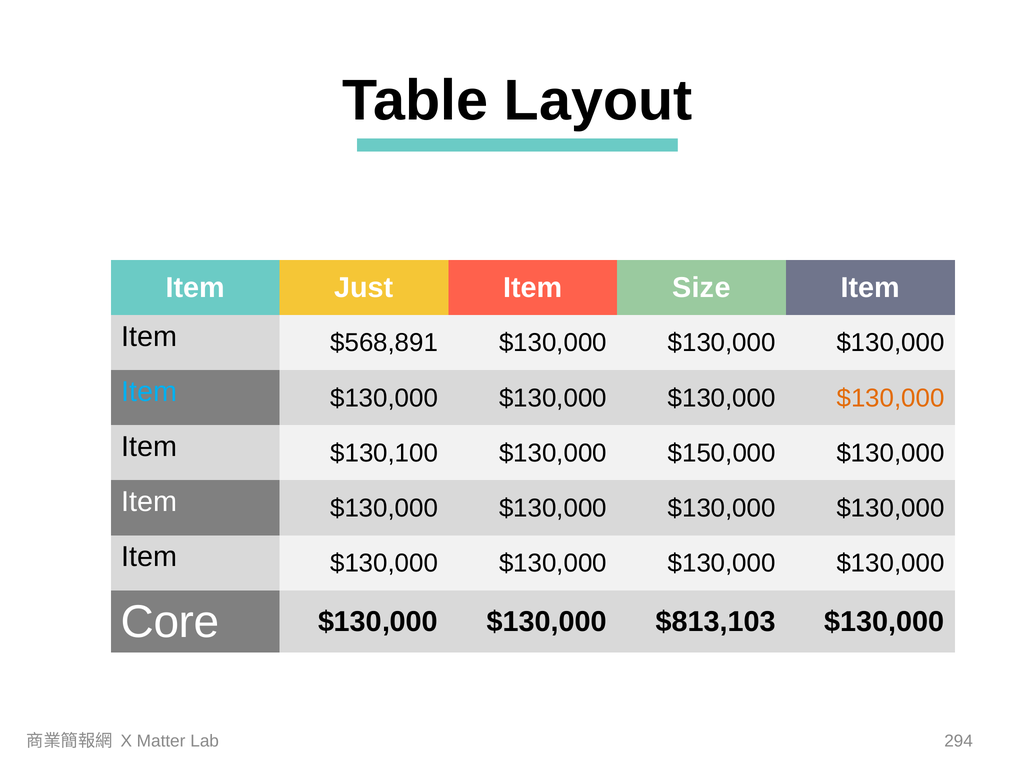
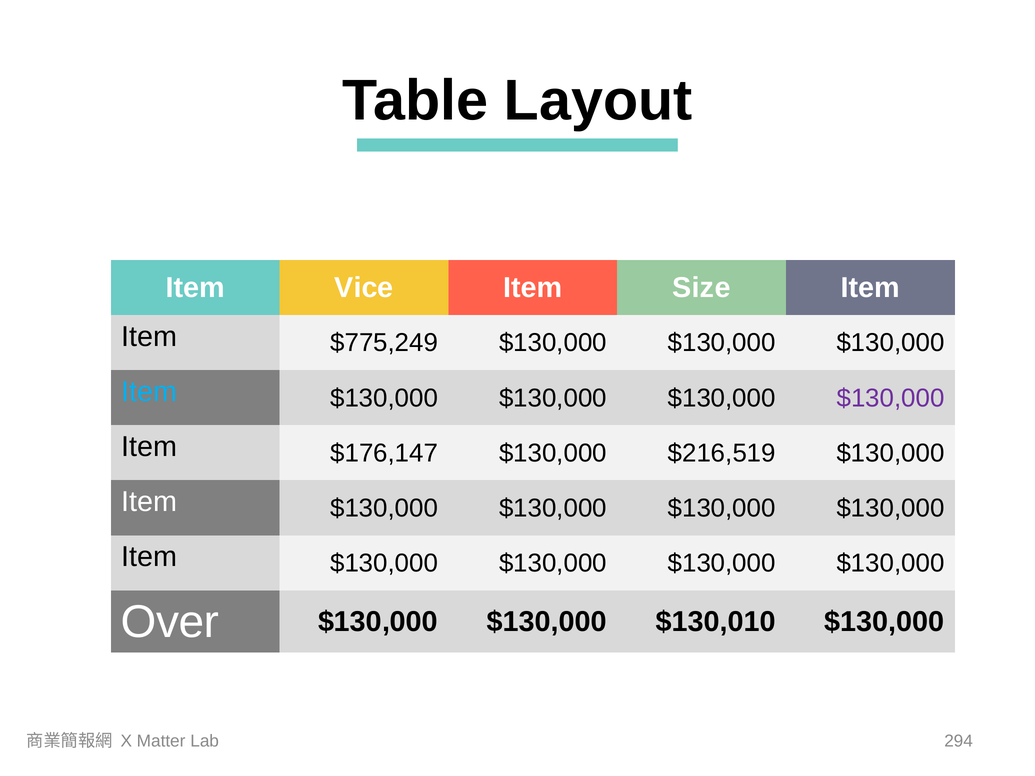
Just: Just -> Vice
$568,891: $568,891 -> $775,249
$130,000 at (891, 398) colour: orange -> purple
$130,100: $130,100 -> $176,147
$150,000: $150,000 -> $216,519
Core: Core -> Over
$813,103: $813,103 -> $130,010
